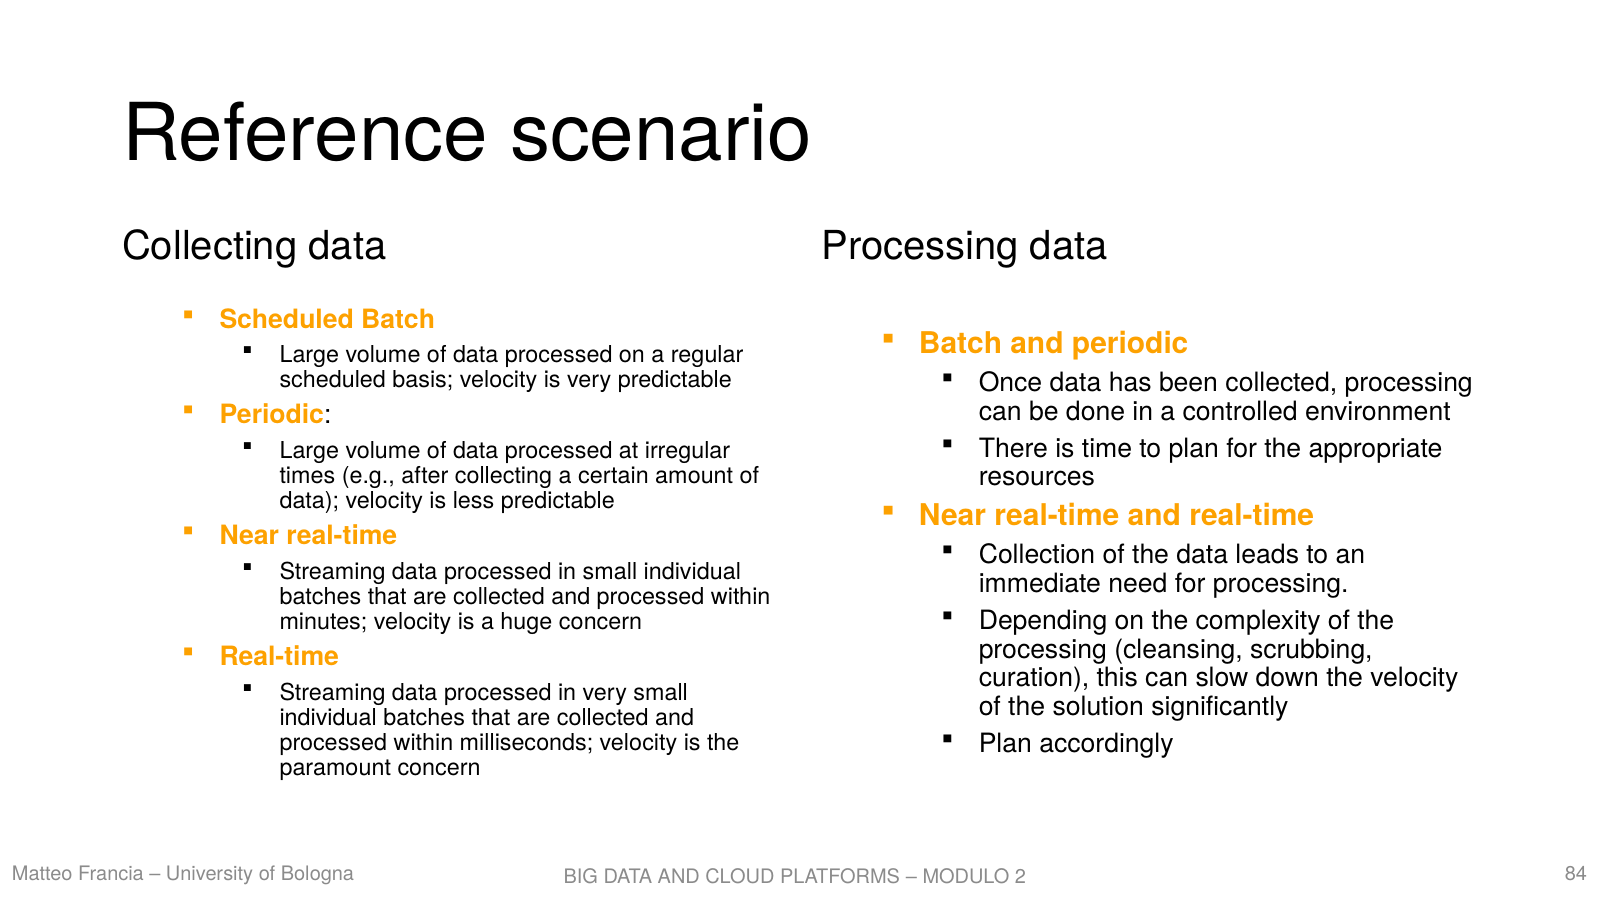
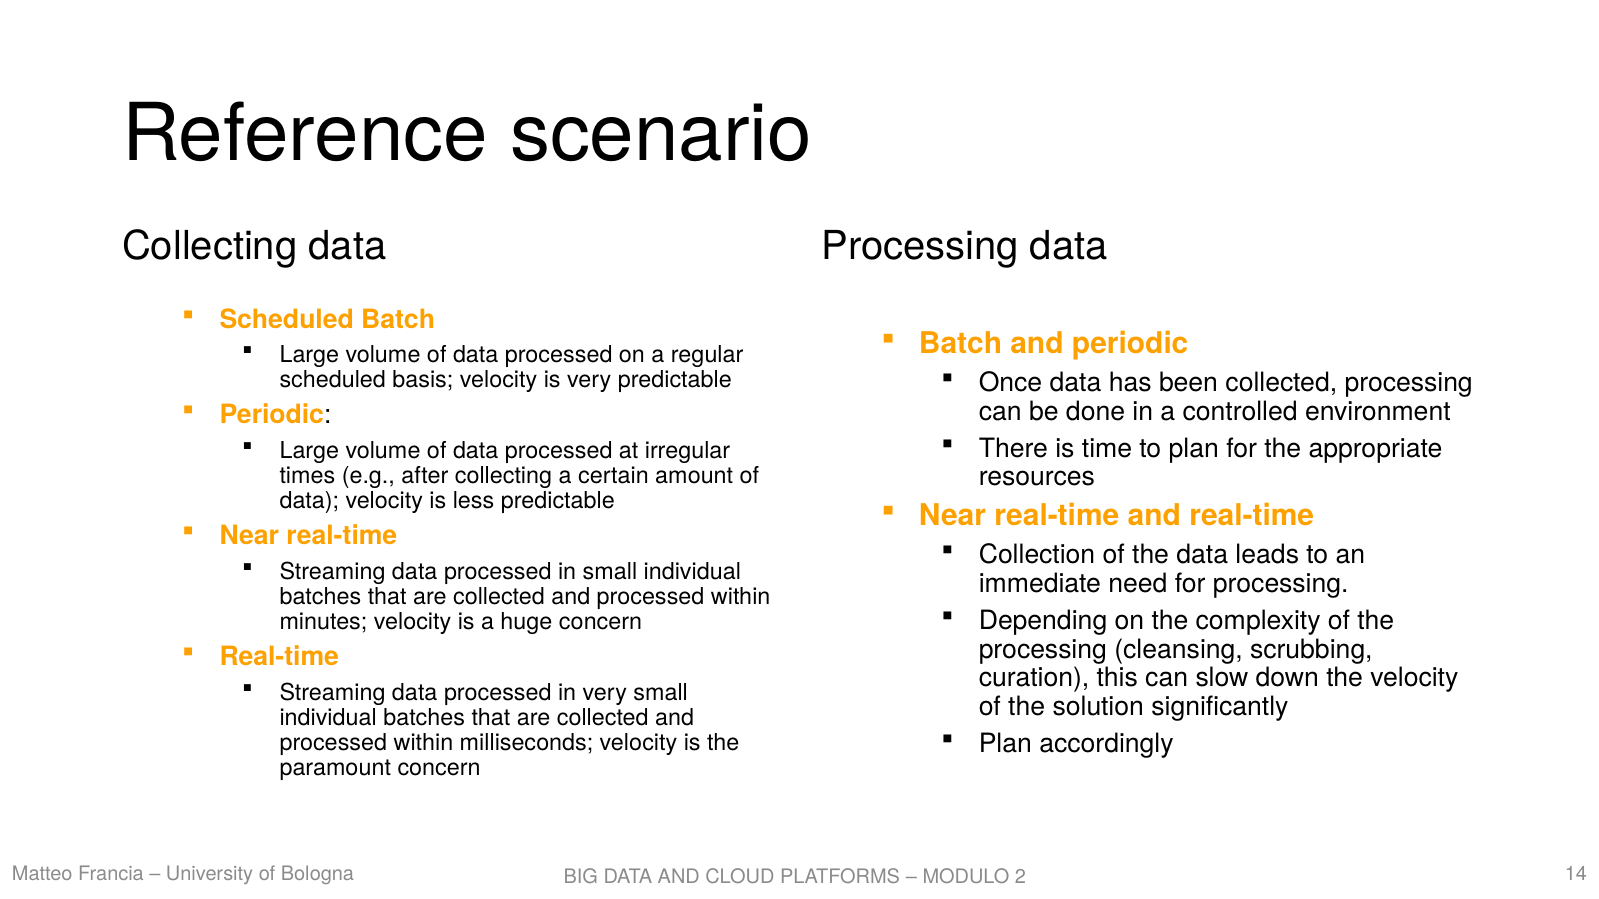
84: 84 -> 14
